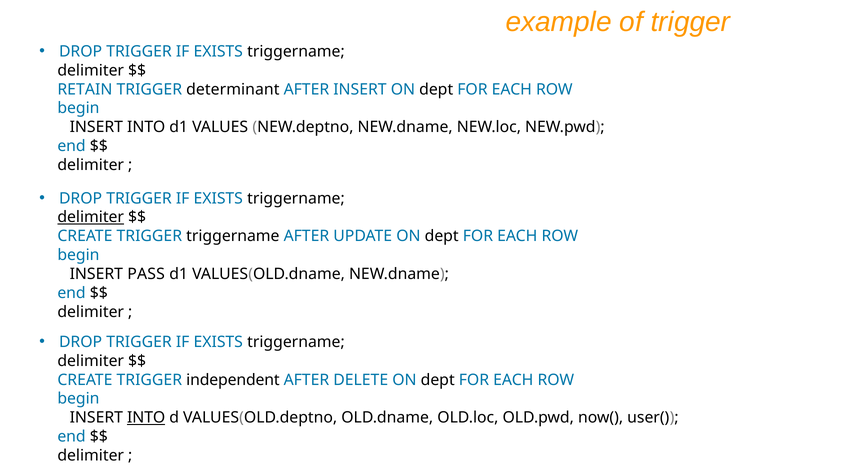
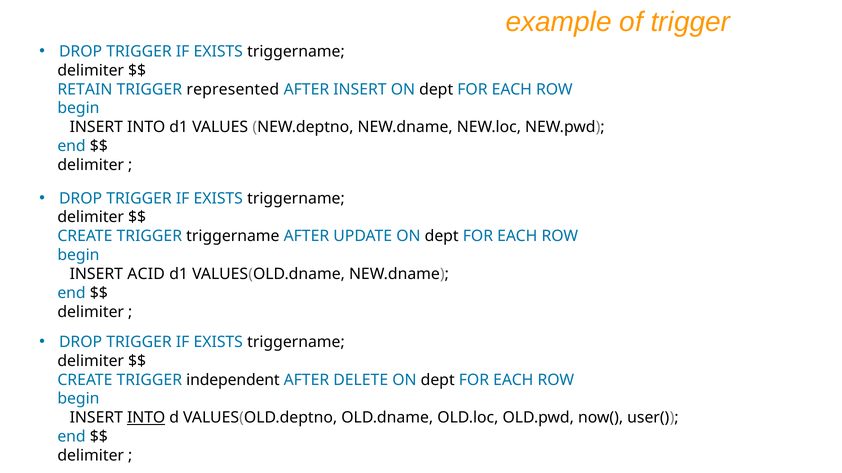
determinant: determinant -> represented
delimiter at (91, 218) underline: present -> none
PASS: PASS -> ACID
